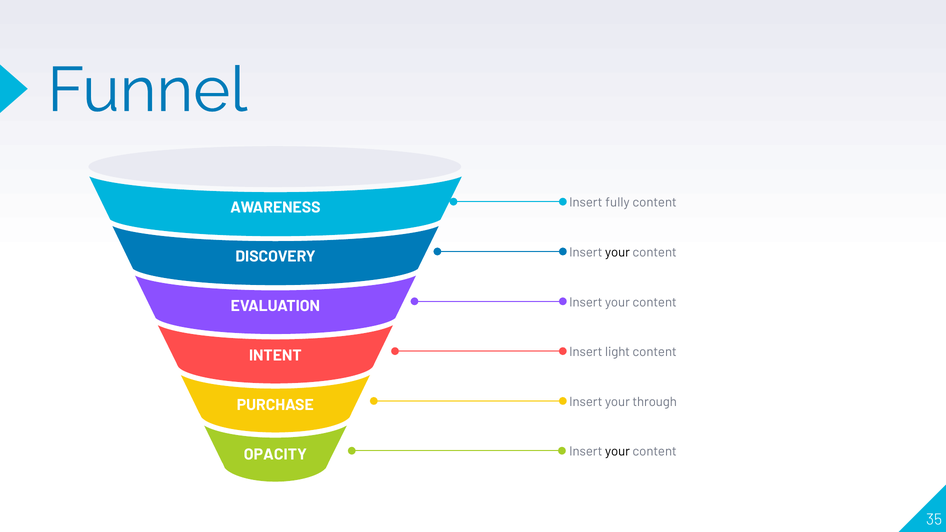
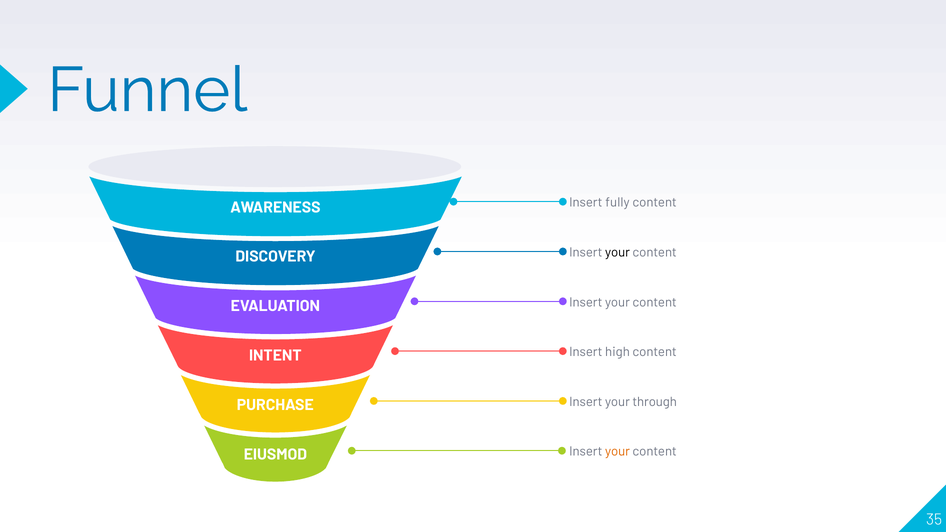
light: light -> high
your at (618, 452) colour: black -> orange
OPACITY: OPACITY -> EIUSMOD
